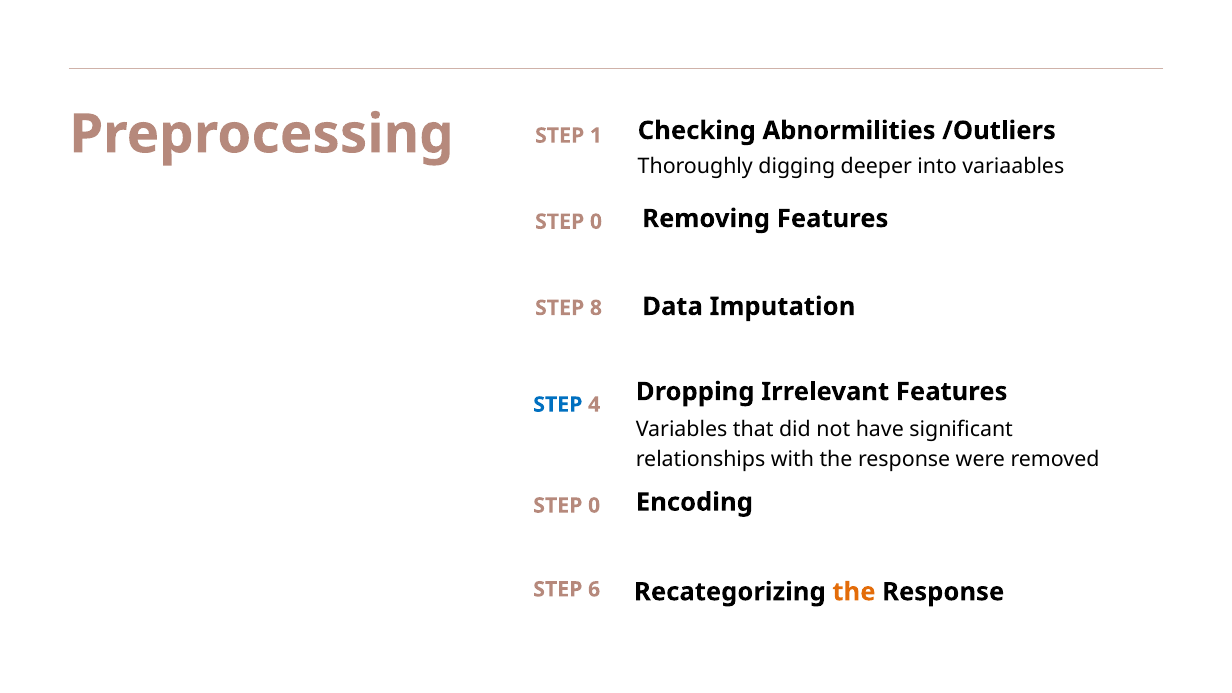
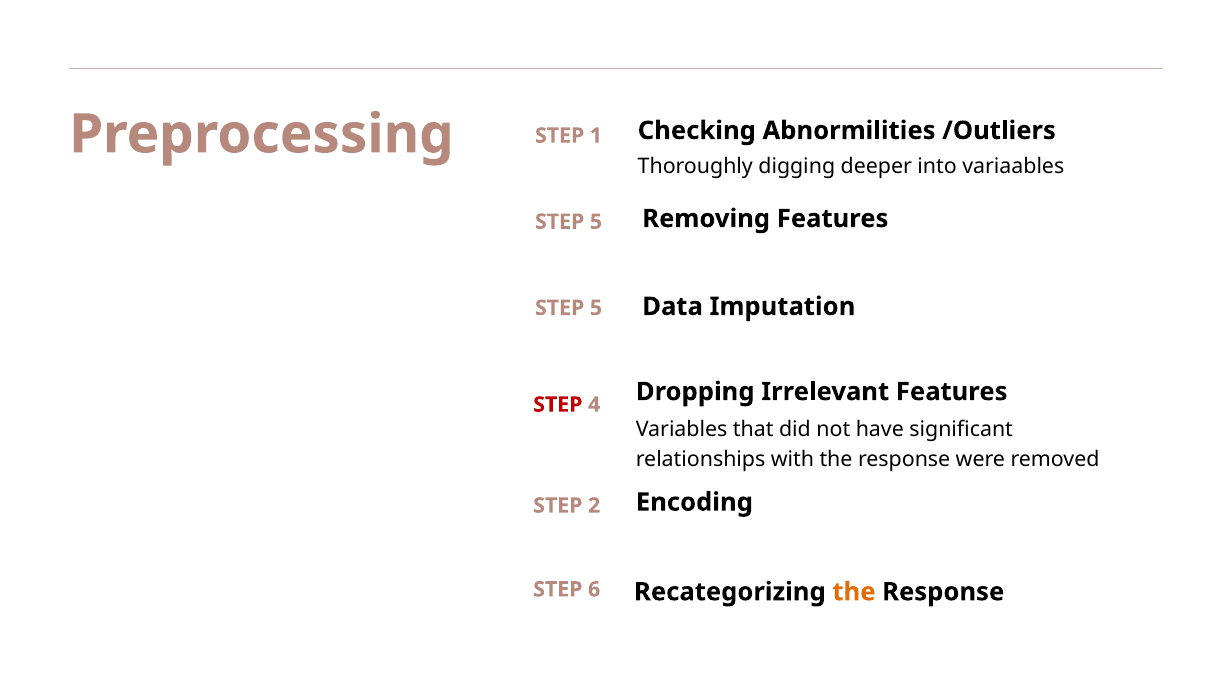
0 at (596, 222): 0 -> 5
8 at (596, 308): 8 -> 5
STEP at (558, 405) colour: blue -> red
0 at (594, 506): 0 -> 2
